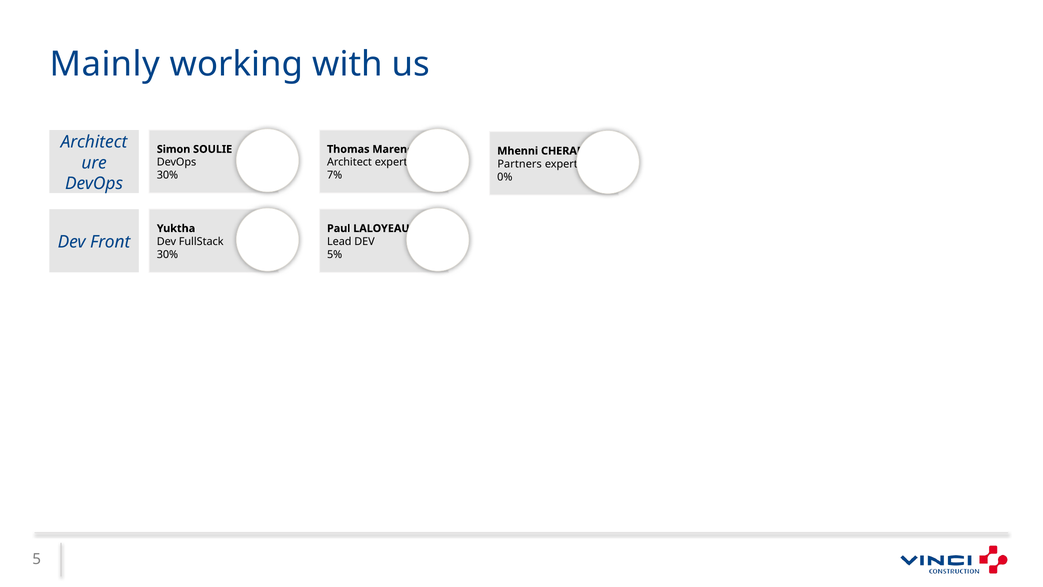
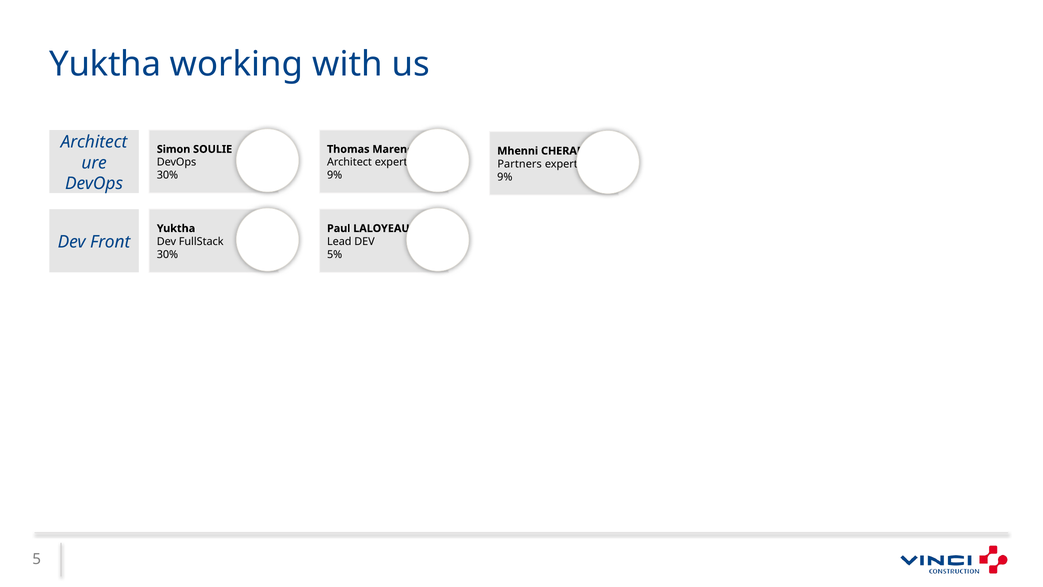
Mainly at (105, 64): Mainly -> Yuktha
7% at (335, 175): 7% -> 9%
0% at (505, 177): 0% -> 9%
